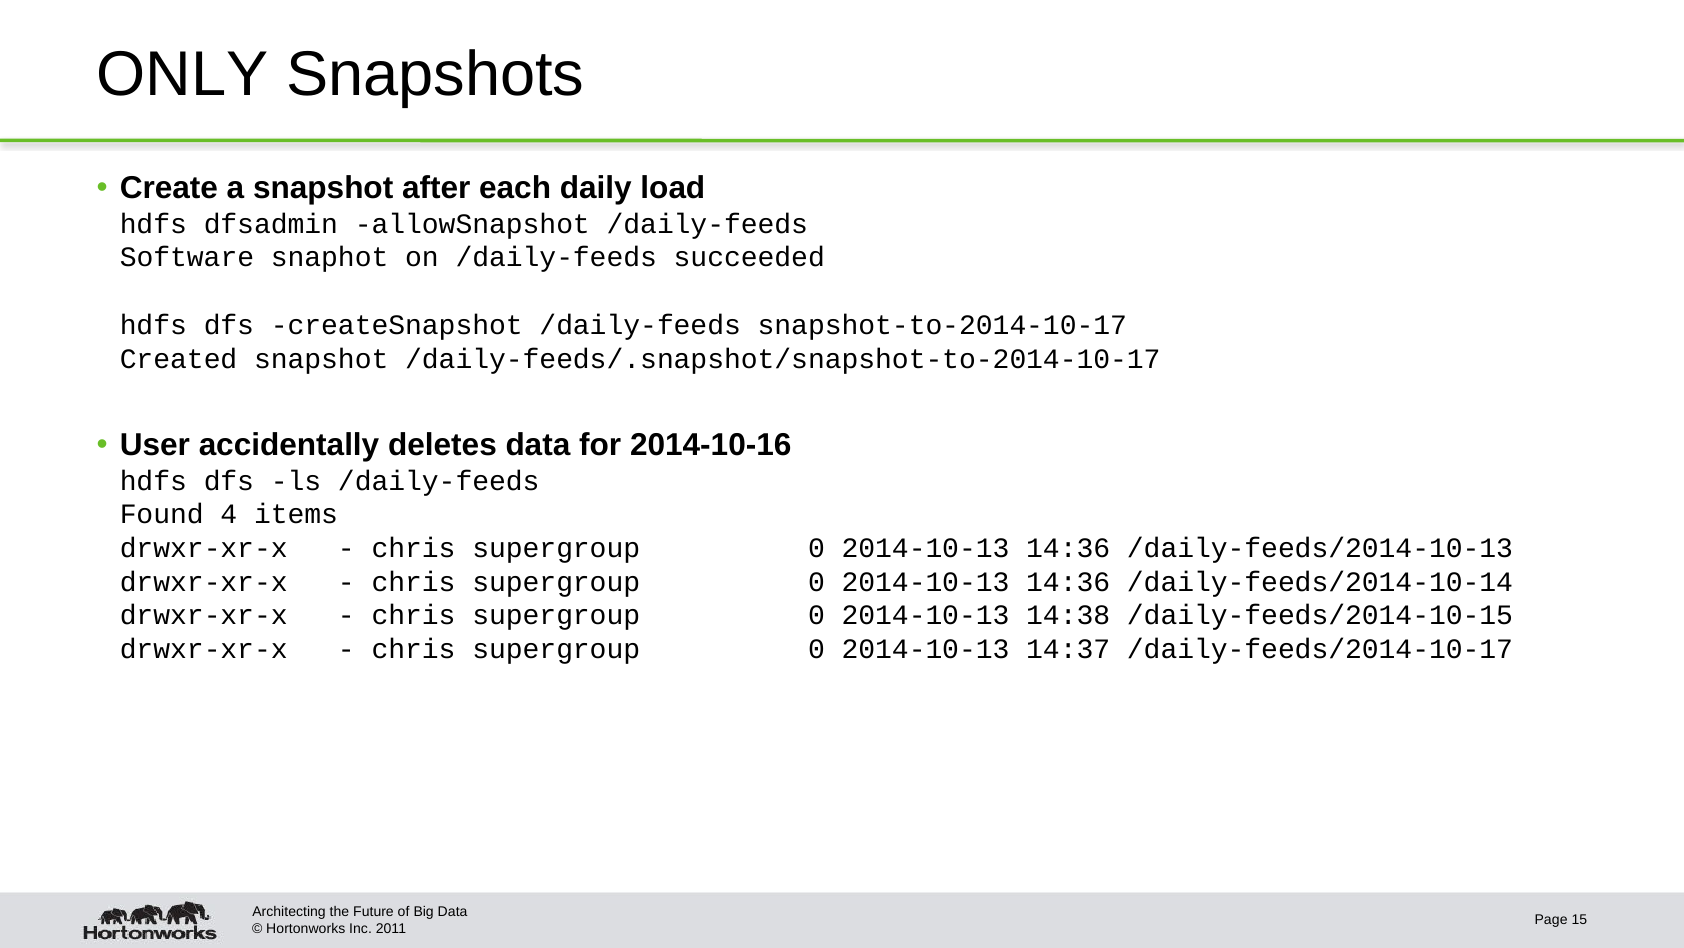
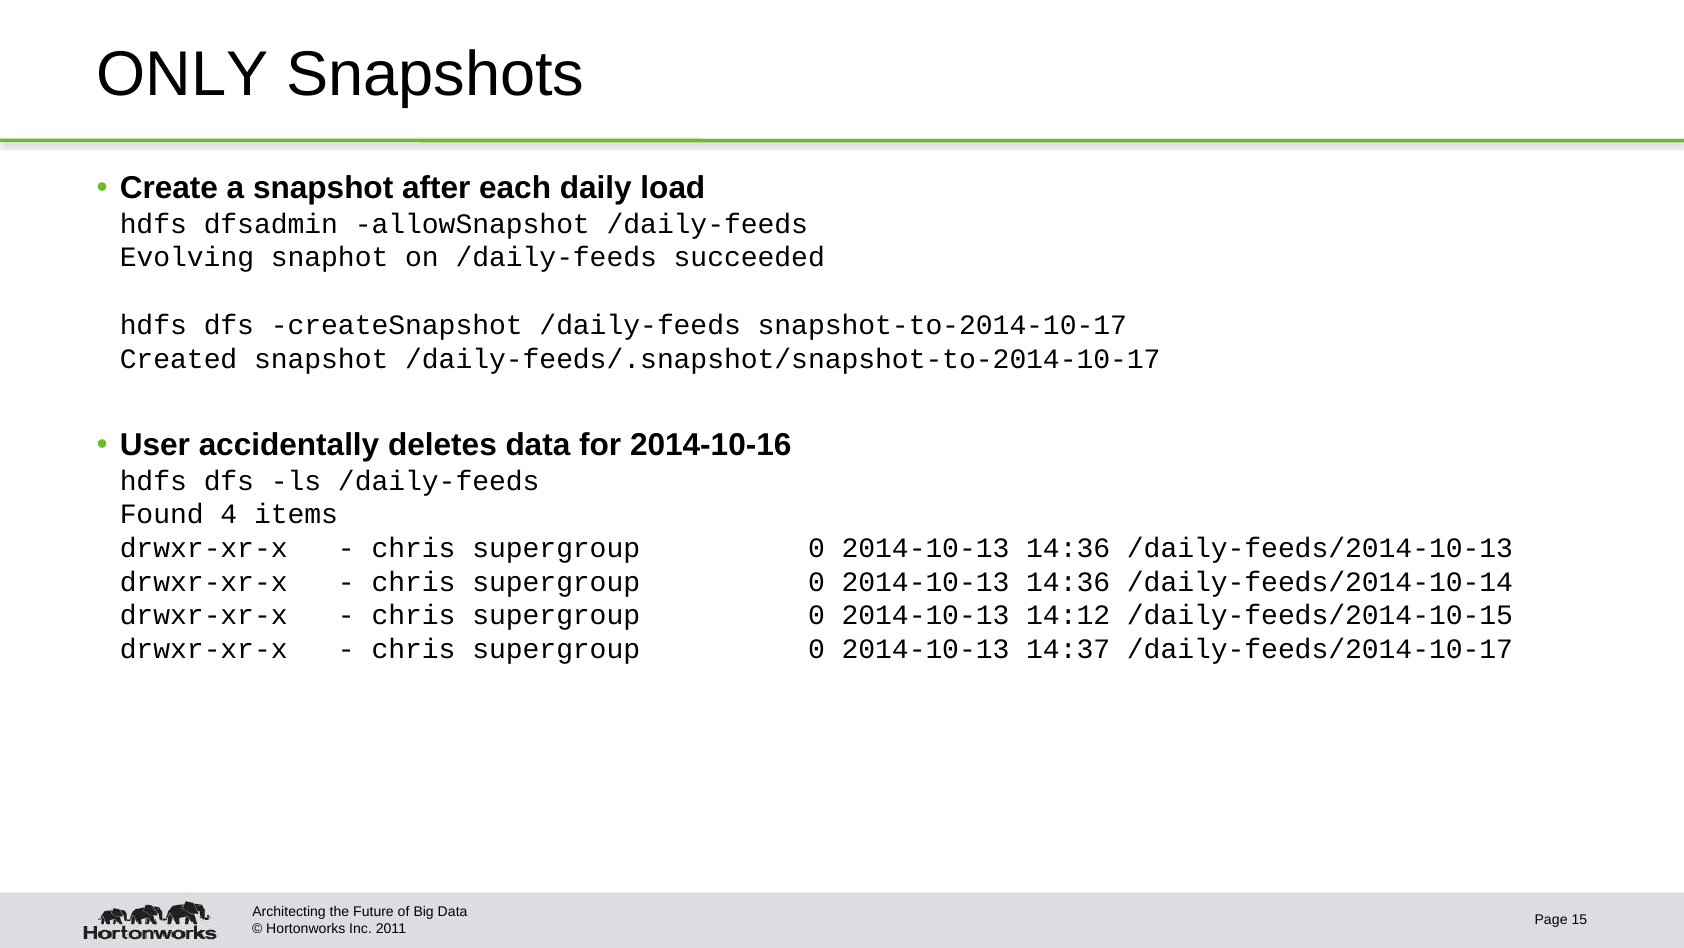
Software: Software -> Evolving
14:38: 14:38 -> 14:12
